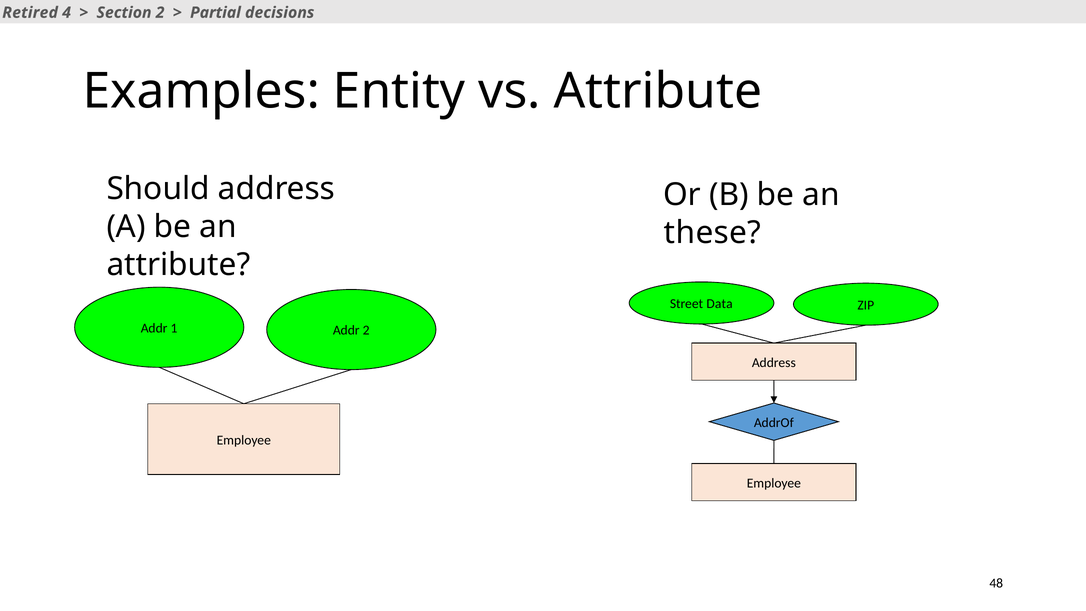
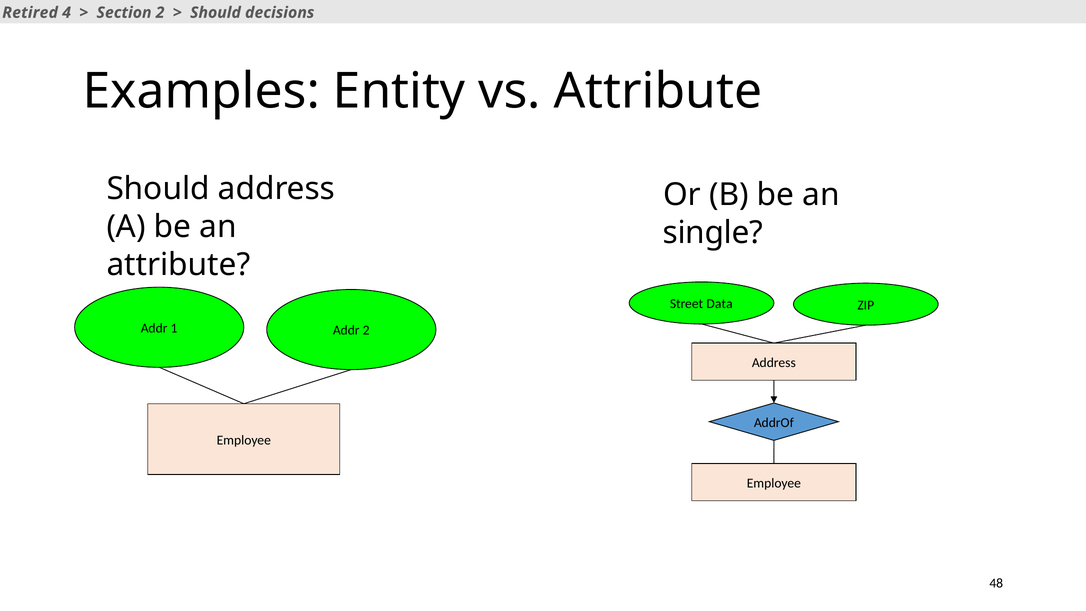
Partial at (215, 13): Partial -> Should
these: these -> single
